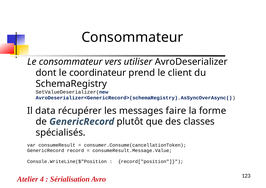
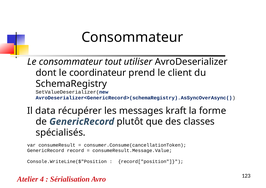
vers: vers -> tout
faire: faire -> kraft
